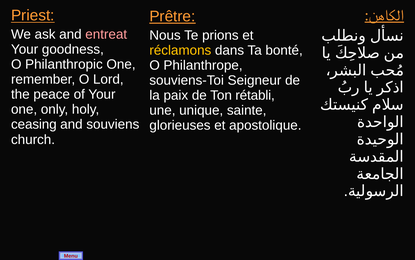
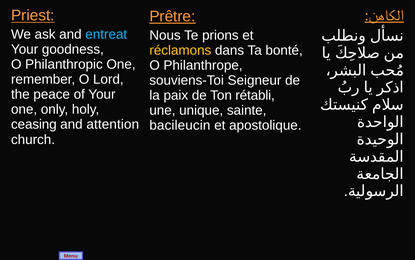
entreat colour: pink -> light blue
souviens: souviens -> attention
glorieuses: glorieuses -> bacileucin
